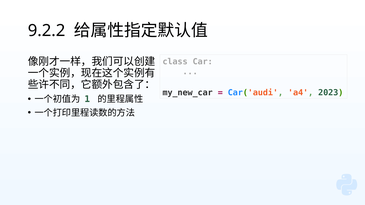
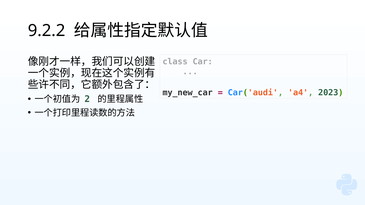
1: 1 -> 2
